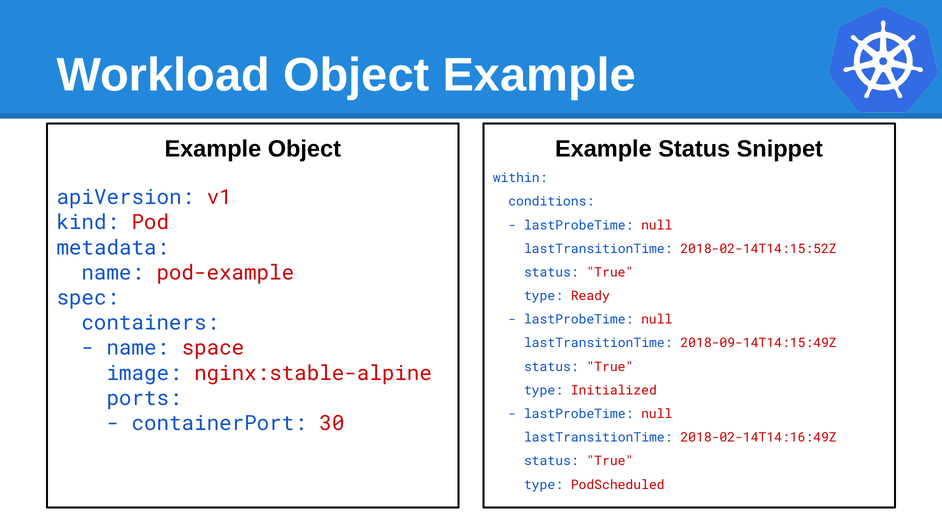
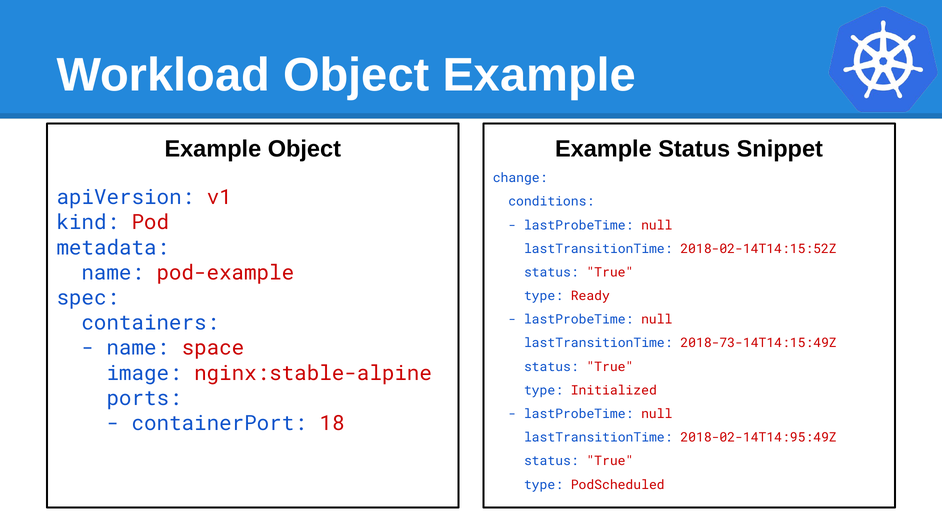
within: within -> change
2018-09-14T14:15:49Z: 2018-09-14T14:15:49Z -> 2018-73-14T14:15:49Z
30: 30 -> 18
2018-02-14T14:16:49Z: 2018-02-14T14:16:49Z -> 2018-02-14T14:95:49Z
